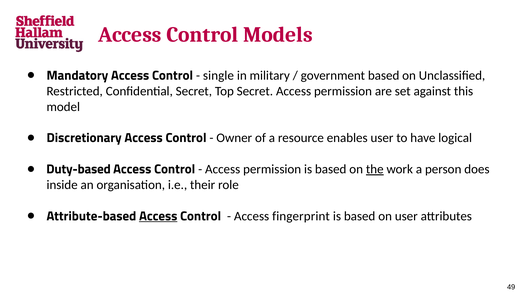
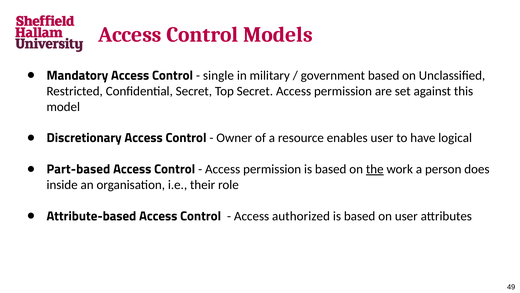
Duty-based: Duty-based -> Part-based
Access at (158, 216) underline: present -> none
fingerprint: fingerprint -> authorized
